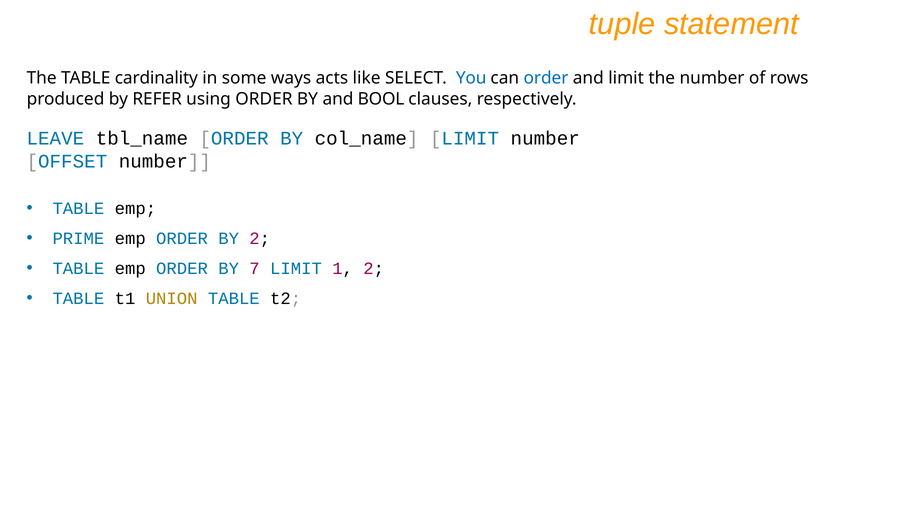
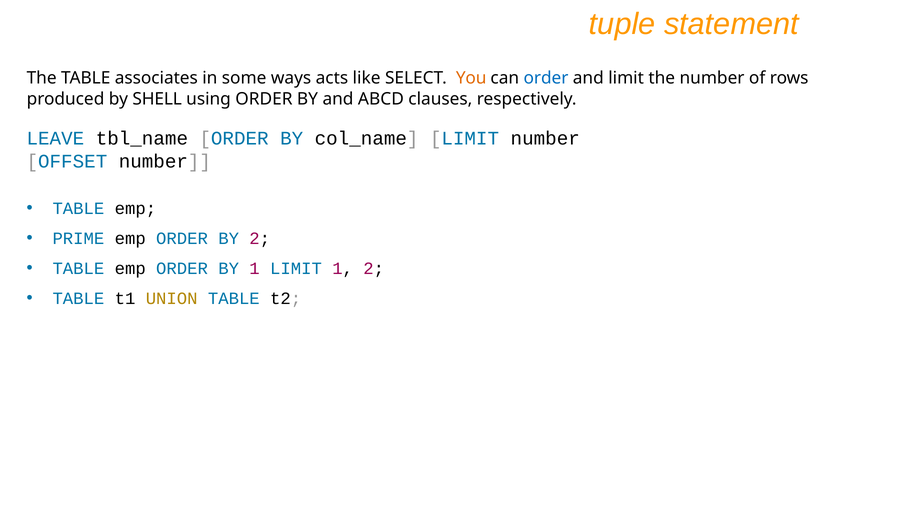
cardinality: cardinality -> associates
You colour: blue -> orange
REFER: REFER -> SHELL
BOOL: BOOL -> ABCD
BY 7: 7 -> 1
